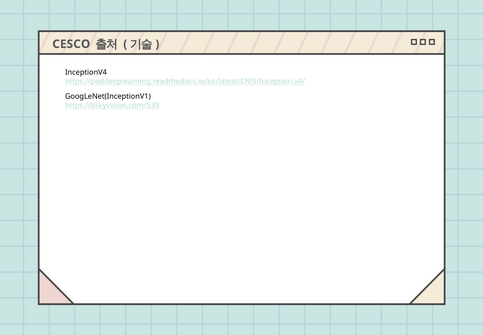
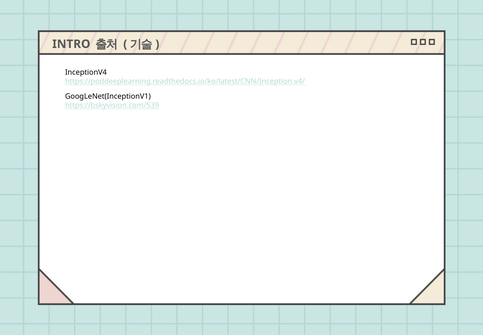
CESCO: CESCO -> INTRO
